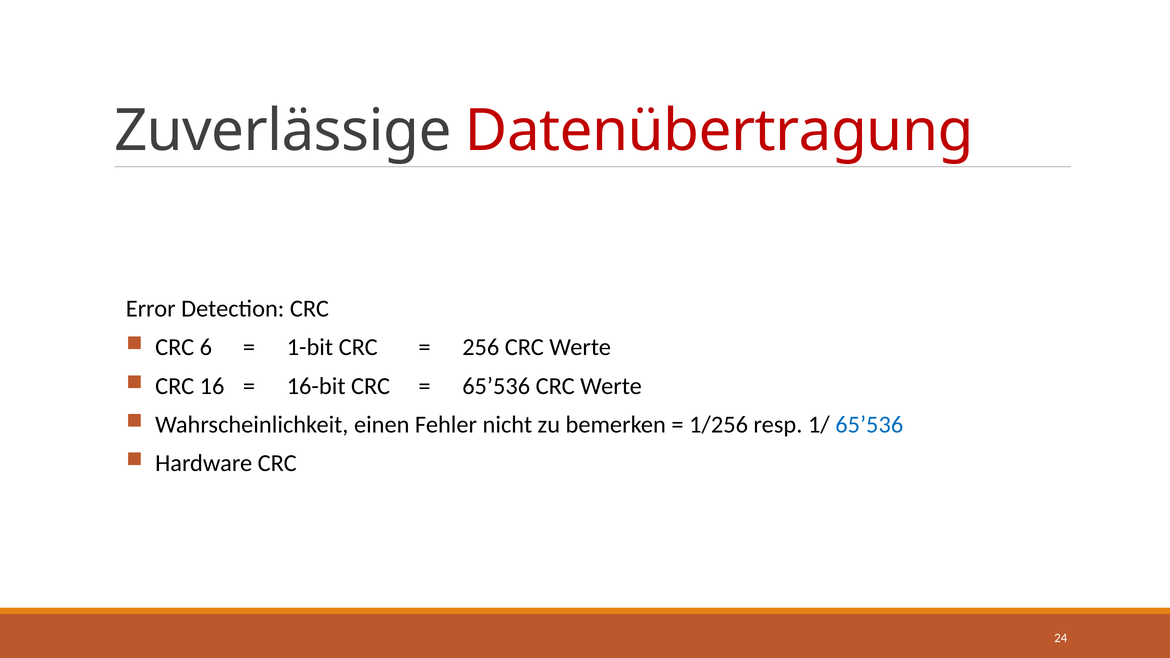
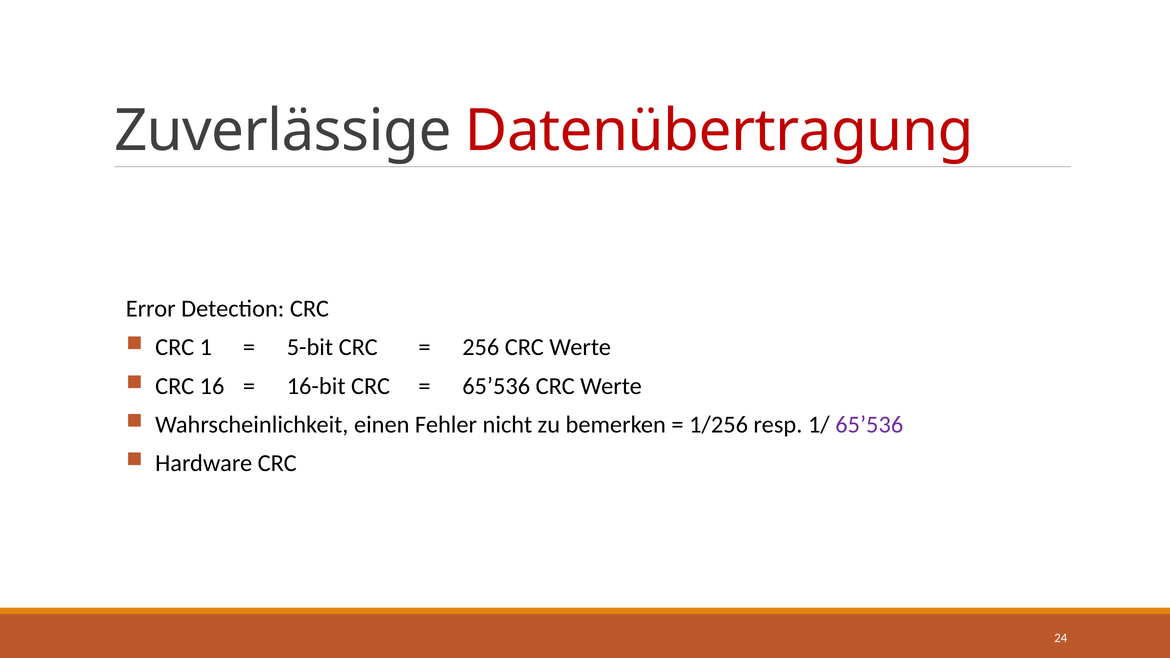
6: 6 -> 1
1-bit: 1-bit -> 5-bit
65’536 at (869, 425) colour: blue -> purple
